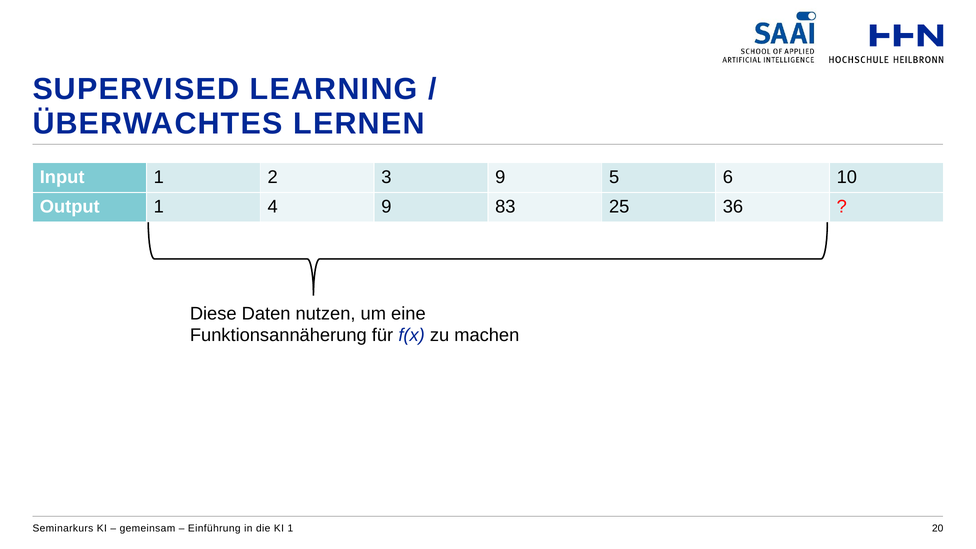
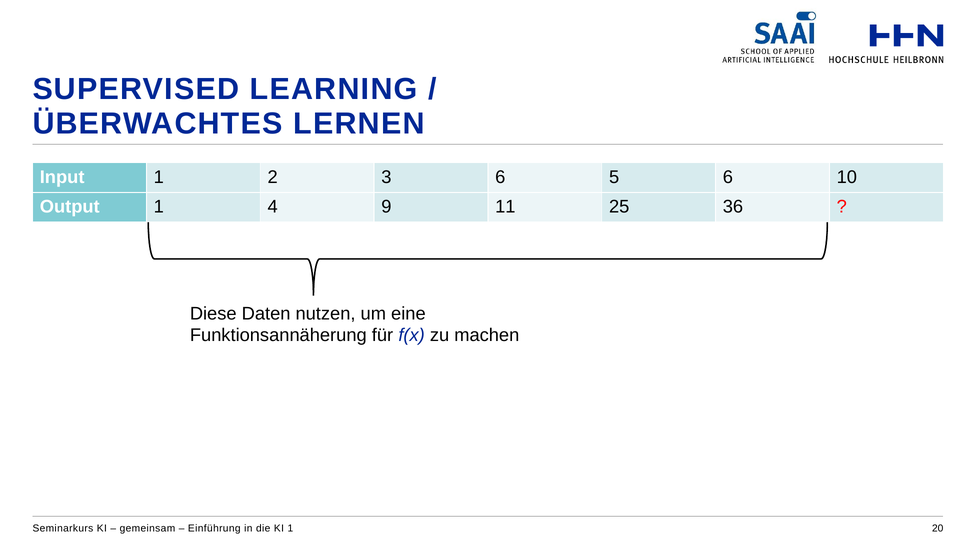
3 9: 9 -> 6
83: 83 -> 11
